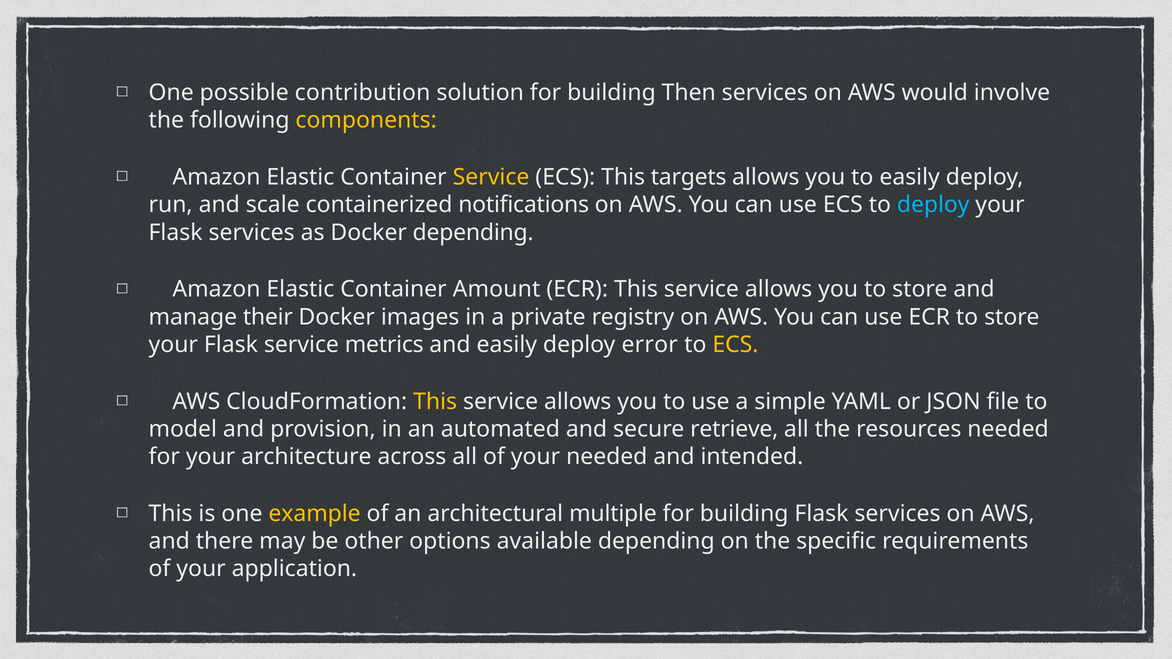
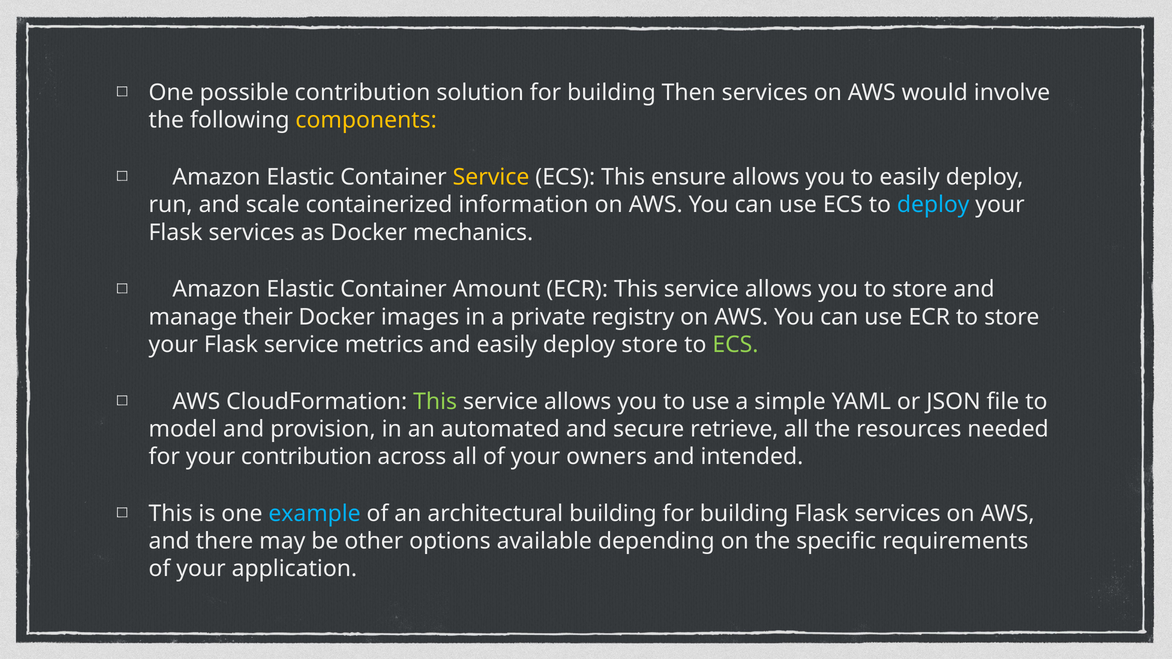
targets: targets -> ensure
notifications: notifications -> information
Docker depending: depending -> mechanics
deploy error: error -> store
ECS at (735, 345) colour: yellow -> light green
This at (435, 402) colour: yellow -> light green
your architecture: architecture -> contribution
your needed: needed -> owners
example colour: yellow -> light blue
architectural multiple: multiple -> building
